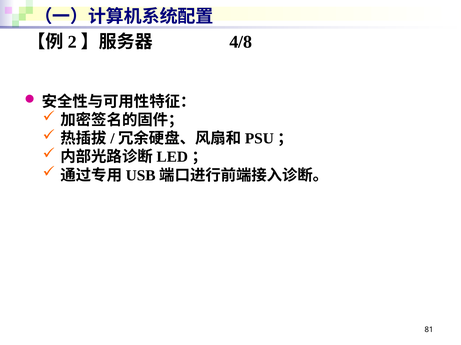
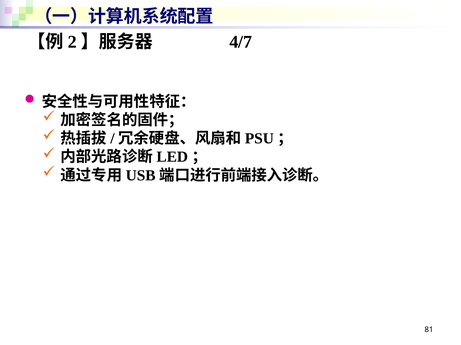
4/8: 4/8 -> 4/7
